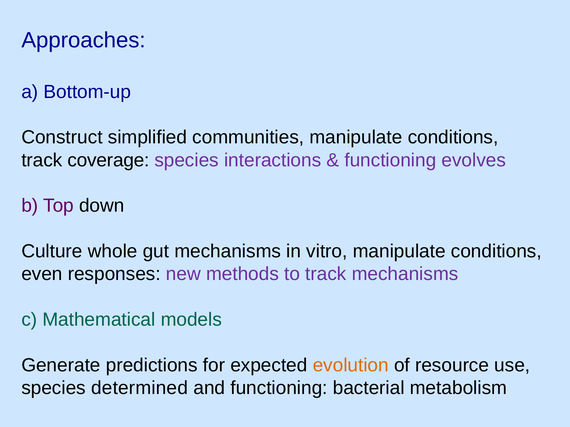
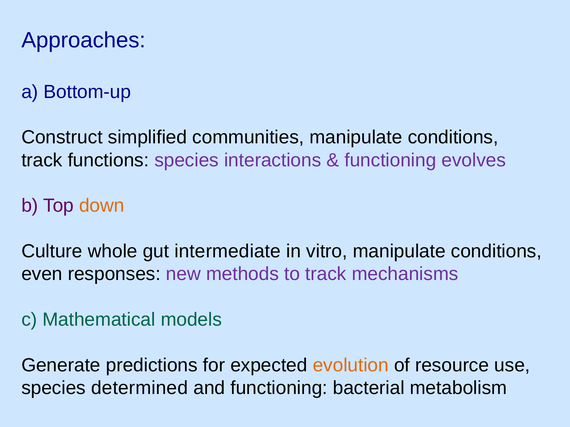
coverage: coverage -> functions
down colour: black -> orange
gut mechanisms: mechanisms -> intermediate
